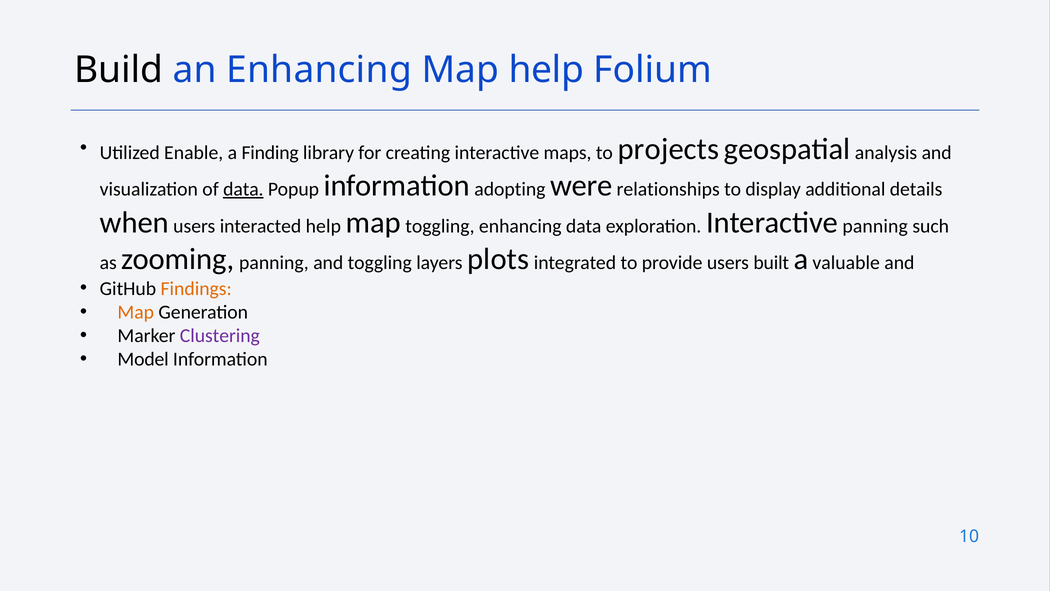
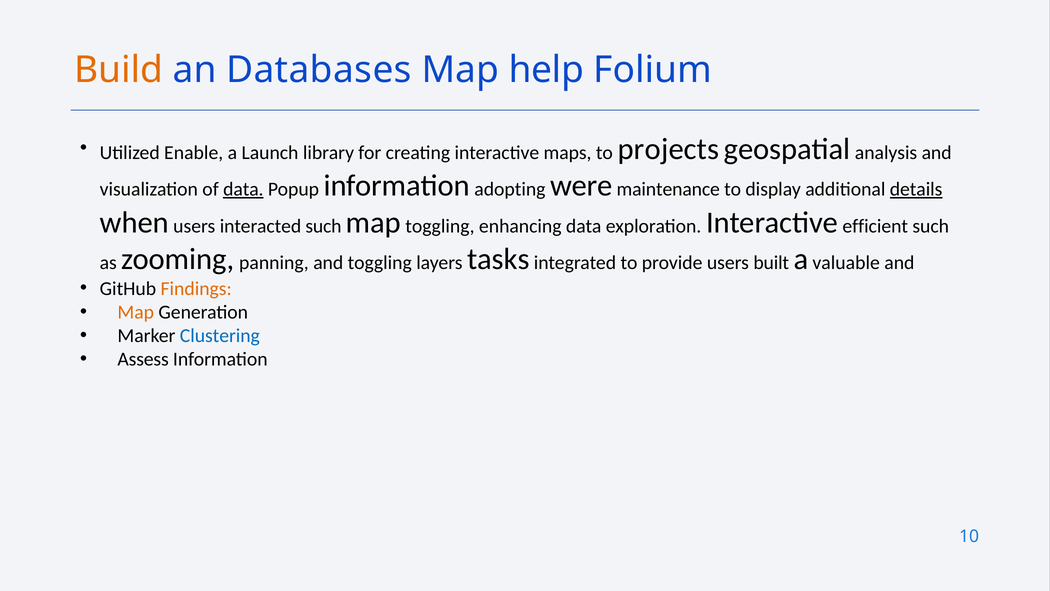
Build colour: black -> orange
an Enhancing: Enhancing -> Databases
Finding: Finding -> Launch
relationships: relationships -> maintenance
details underline: none -> present
interacted help: help -> such
Interactive panning: panning -> efficient
plots: plots -> tasks
Clustering colour: purple -> blue
Model: Model -> Assess
